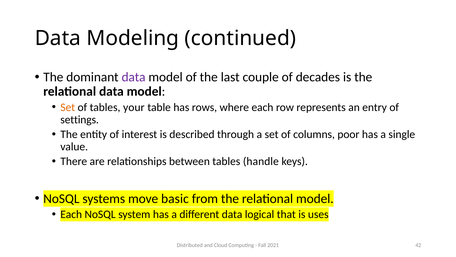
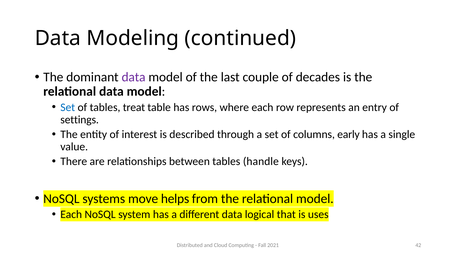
Set at (68, 107) colour: orange -> blue
your: your -> treat
poor: poor -> early
basic: basic -> helps
